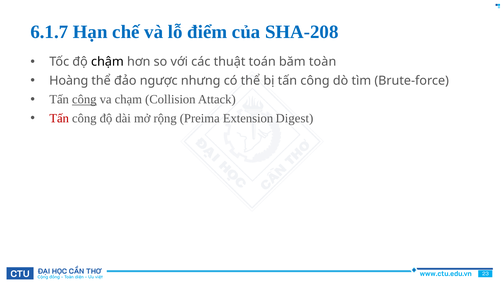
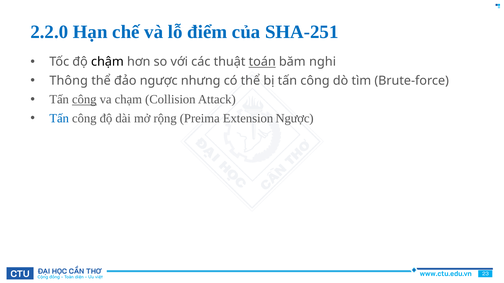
6.1.7: 6.1.7 -> 2.2.0
SHA-208: SHA-208 -> SHA-251
toán underline: none -> present
băm toàn: toàn -> nghi
Hoàng: Hoàng -> Thông
Tấn at (59, 119) colour: red -> blue
Extension Digest: Digest -> Ngược
